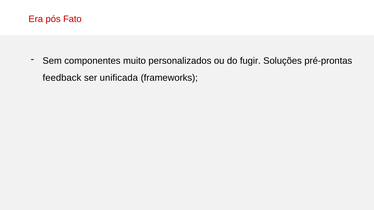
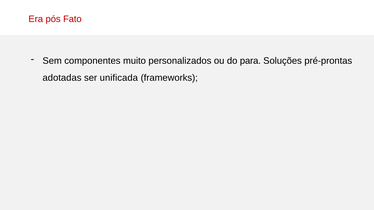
fugir: fugir -> para
feedback: feedback -> adotadas
